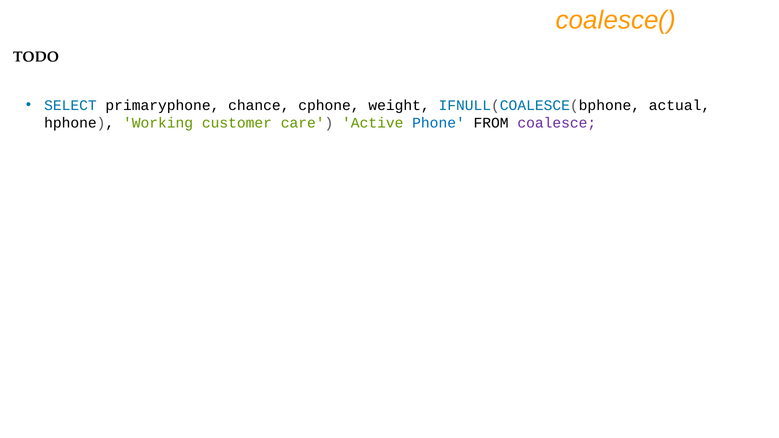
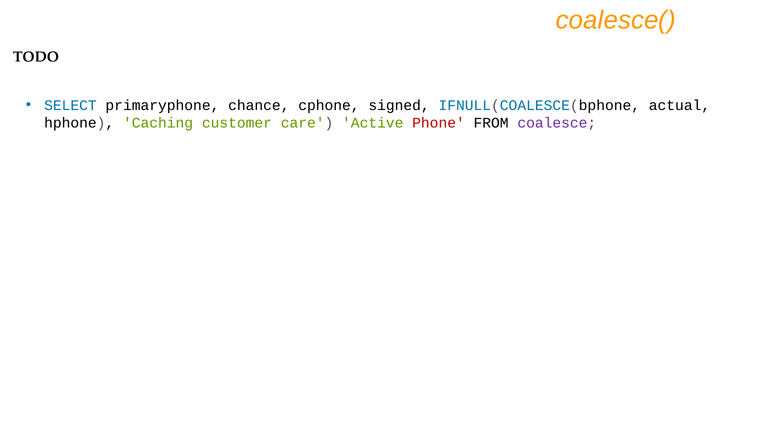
weight: weight -> signed
Working: Working -> Caching
Phone colour: blue -> red
